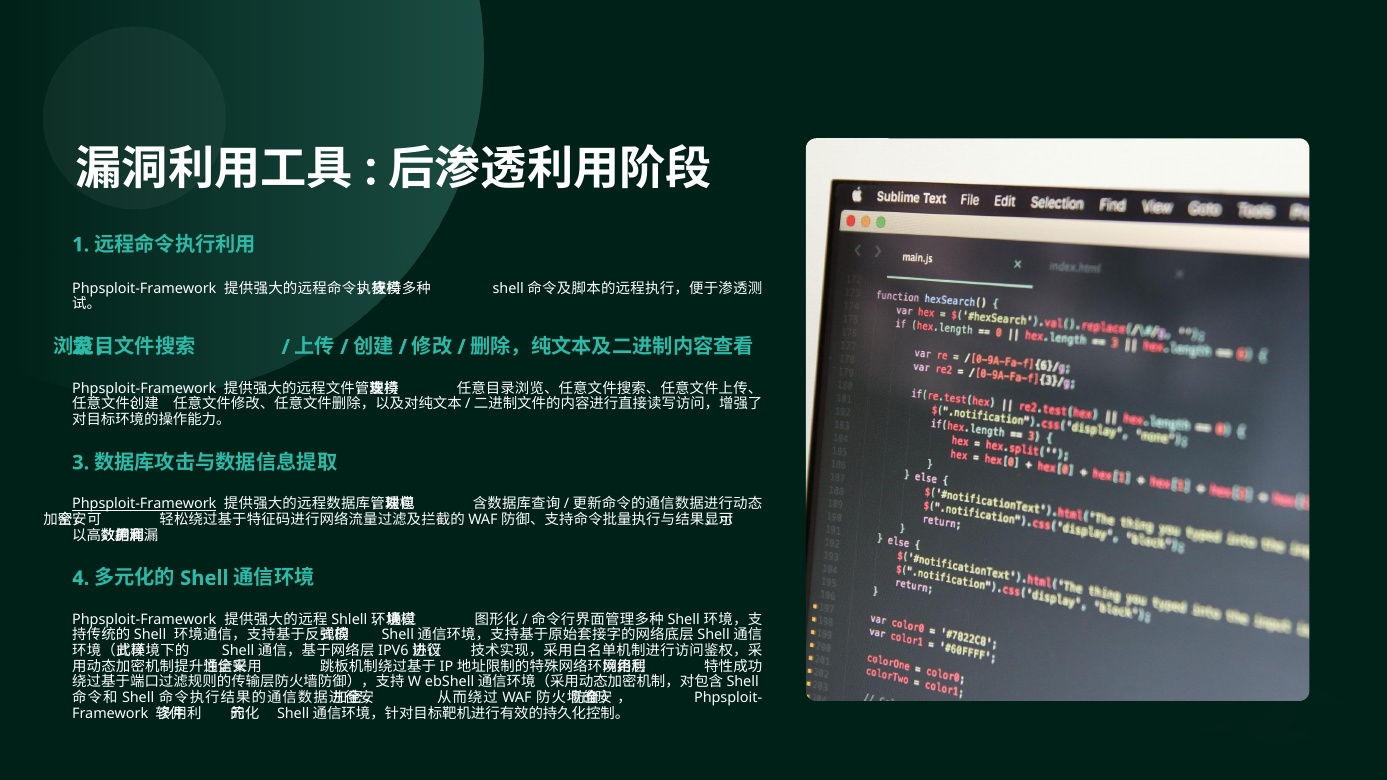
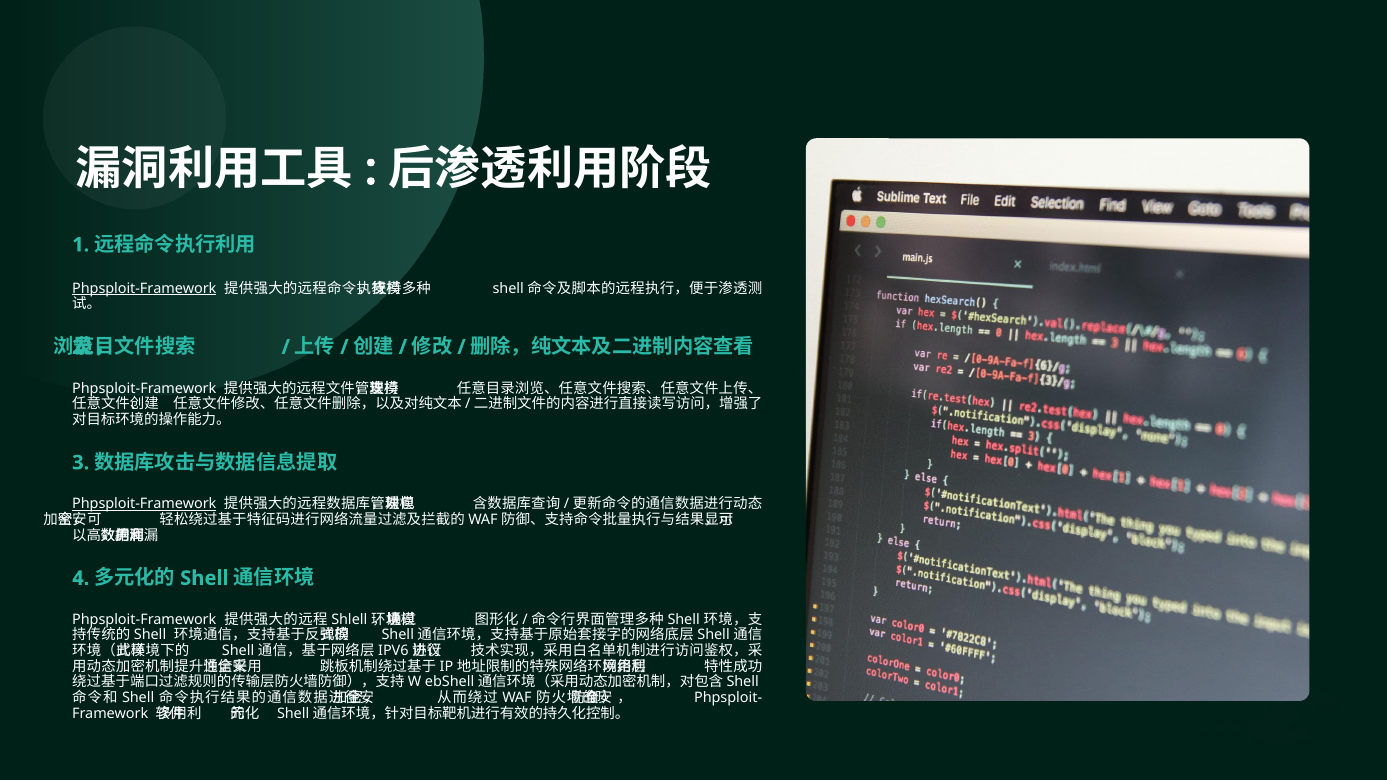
Phpsploit-Framework at (144, 289) underline: none -> present
